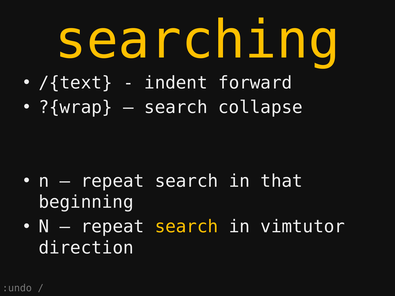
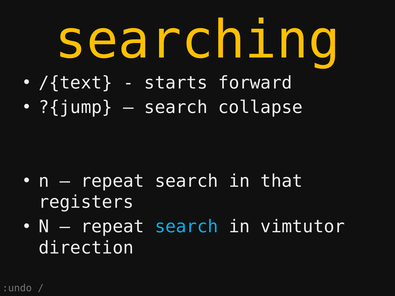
indent: indent -> starts
?{wrap: ?{wrap -> ?{jump
beginning: beginning -> registers
search at (186, 227) colour: yellow -> light blue
